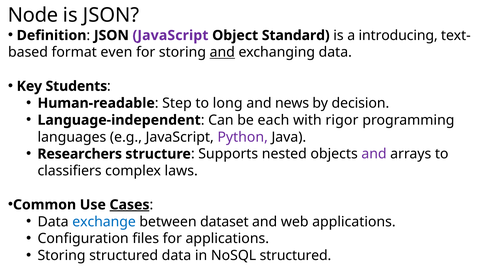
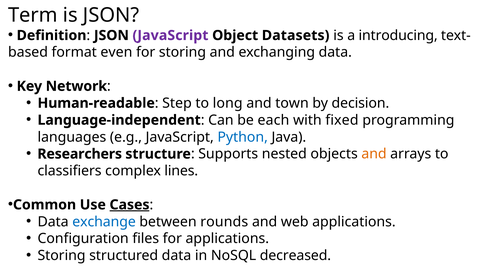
Node: Node -> Term
Standard: Standard -> Datasets
and at (222, 52) underline: present -> none
Students: Students -> Network
news: news -> town
rigor: rigor -> fixed
Python colour: purple -> blue
and at (374, 154) colour: purple -> orange
laws: laws -> lines
dataset: dataset -> rounds
NoSQL structured: structured -> decreased
